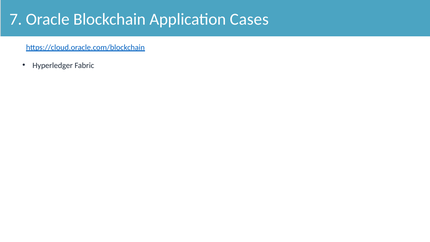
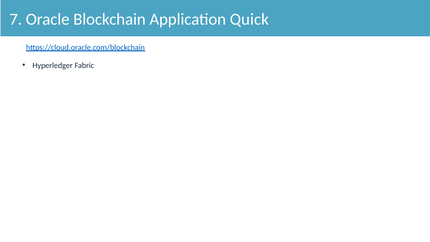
Cases: Cases -> Quick
